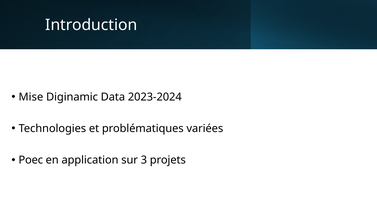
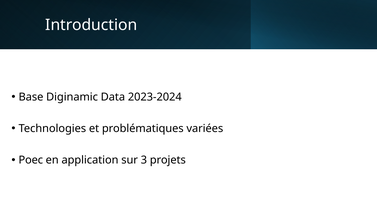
Mise: Mise -> Base
